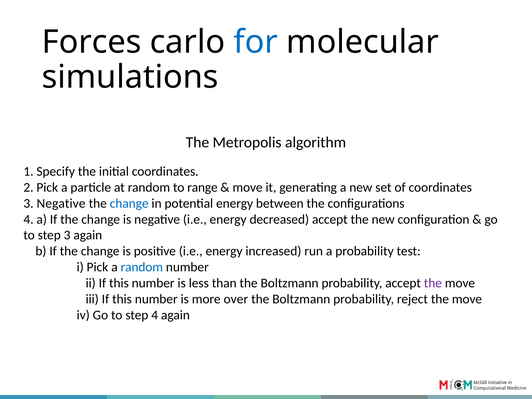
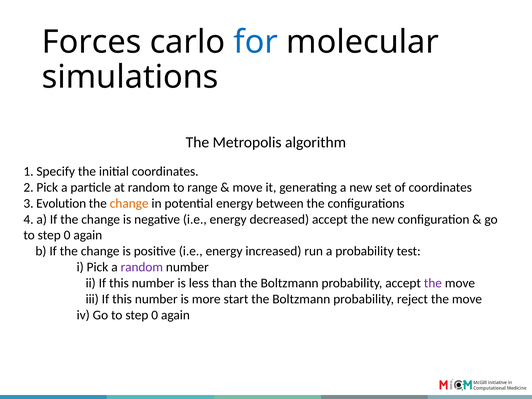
3 Negative: Negative -> Evolution
change at (129, 203) colour: blue -> orange
3 at (67, 235): 3 -> 0
random at (142, 267) colour: blue -> purple
over: over -> start
4 at (155, 315): 4 -> 0
